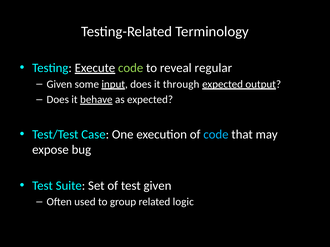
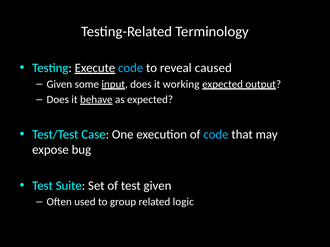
code at (131, 68) colour: light green -> light blue
regular: regular -> caused
through: through -> working
